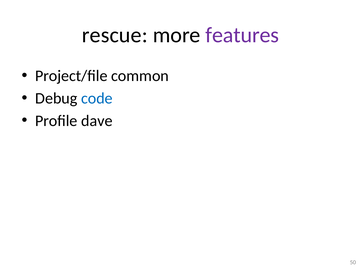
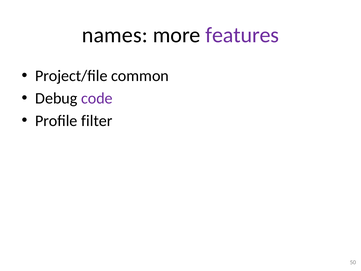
rescue: rescue -> names
code colour: blue -> purple
dave: dave -> filter
